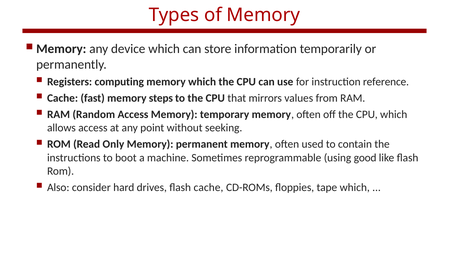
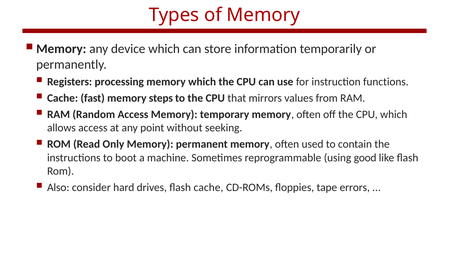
computing: computing -> processing
reference: reference -> functions
tape which: which -> errors
